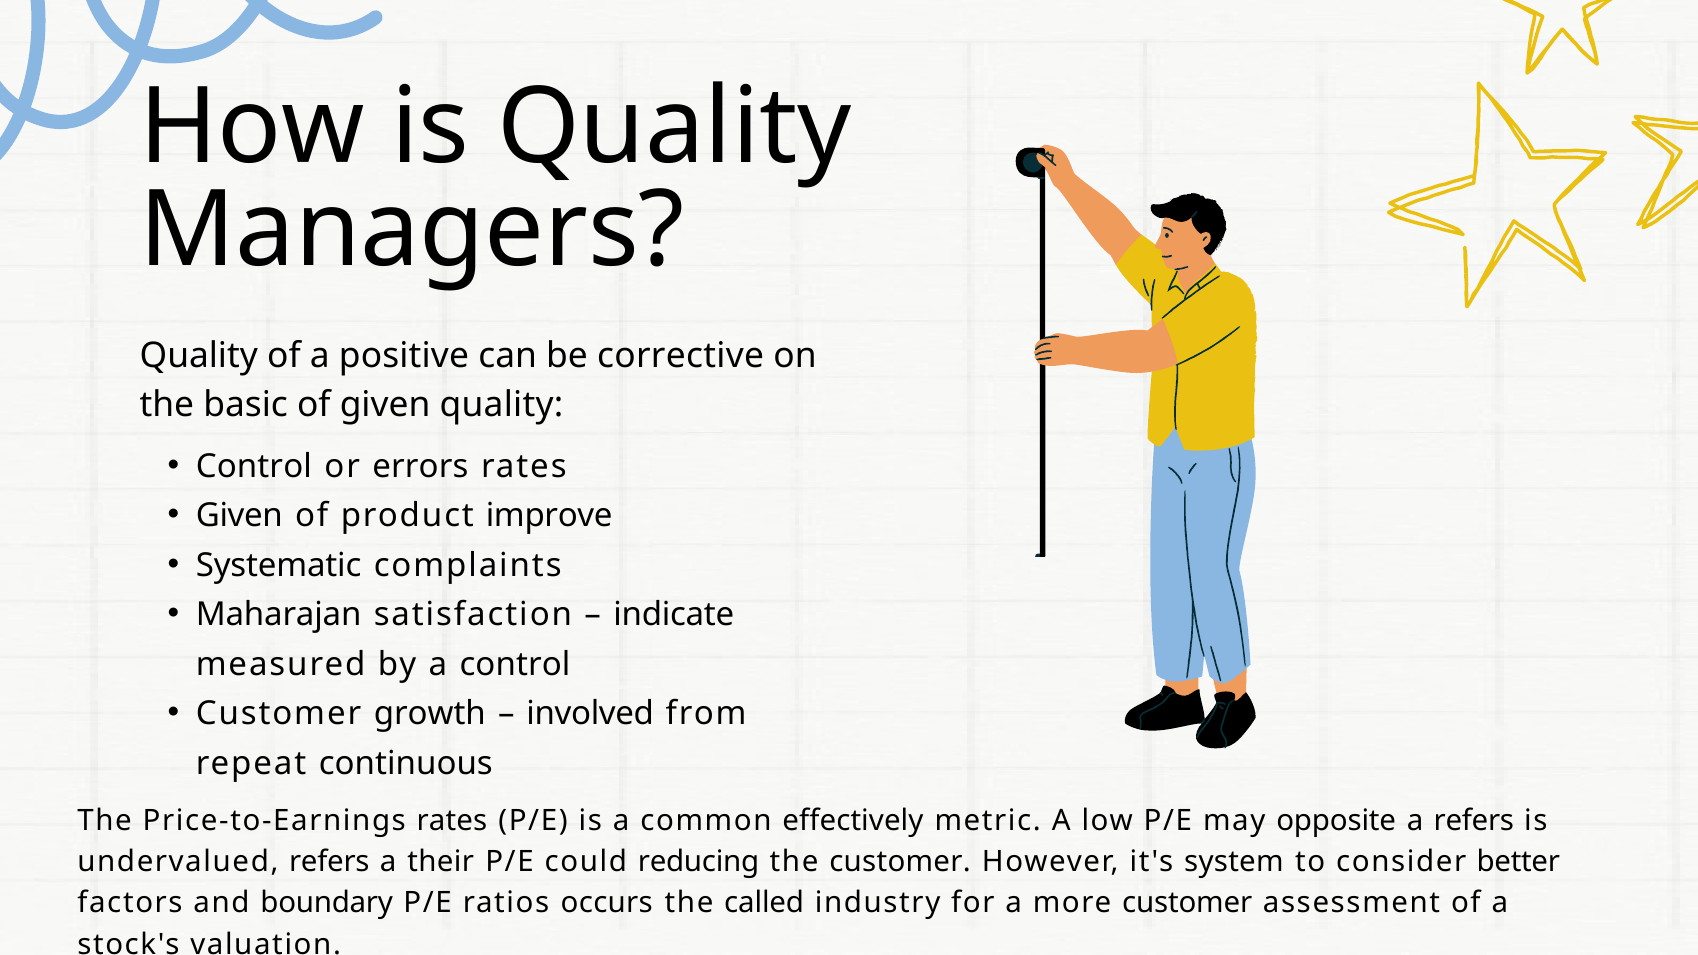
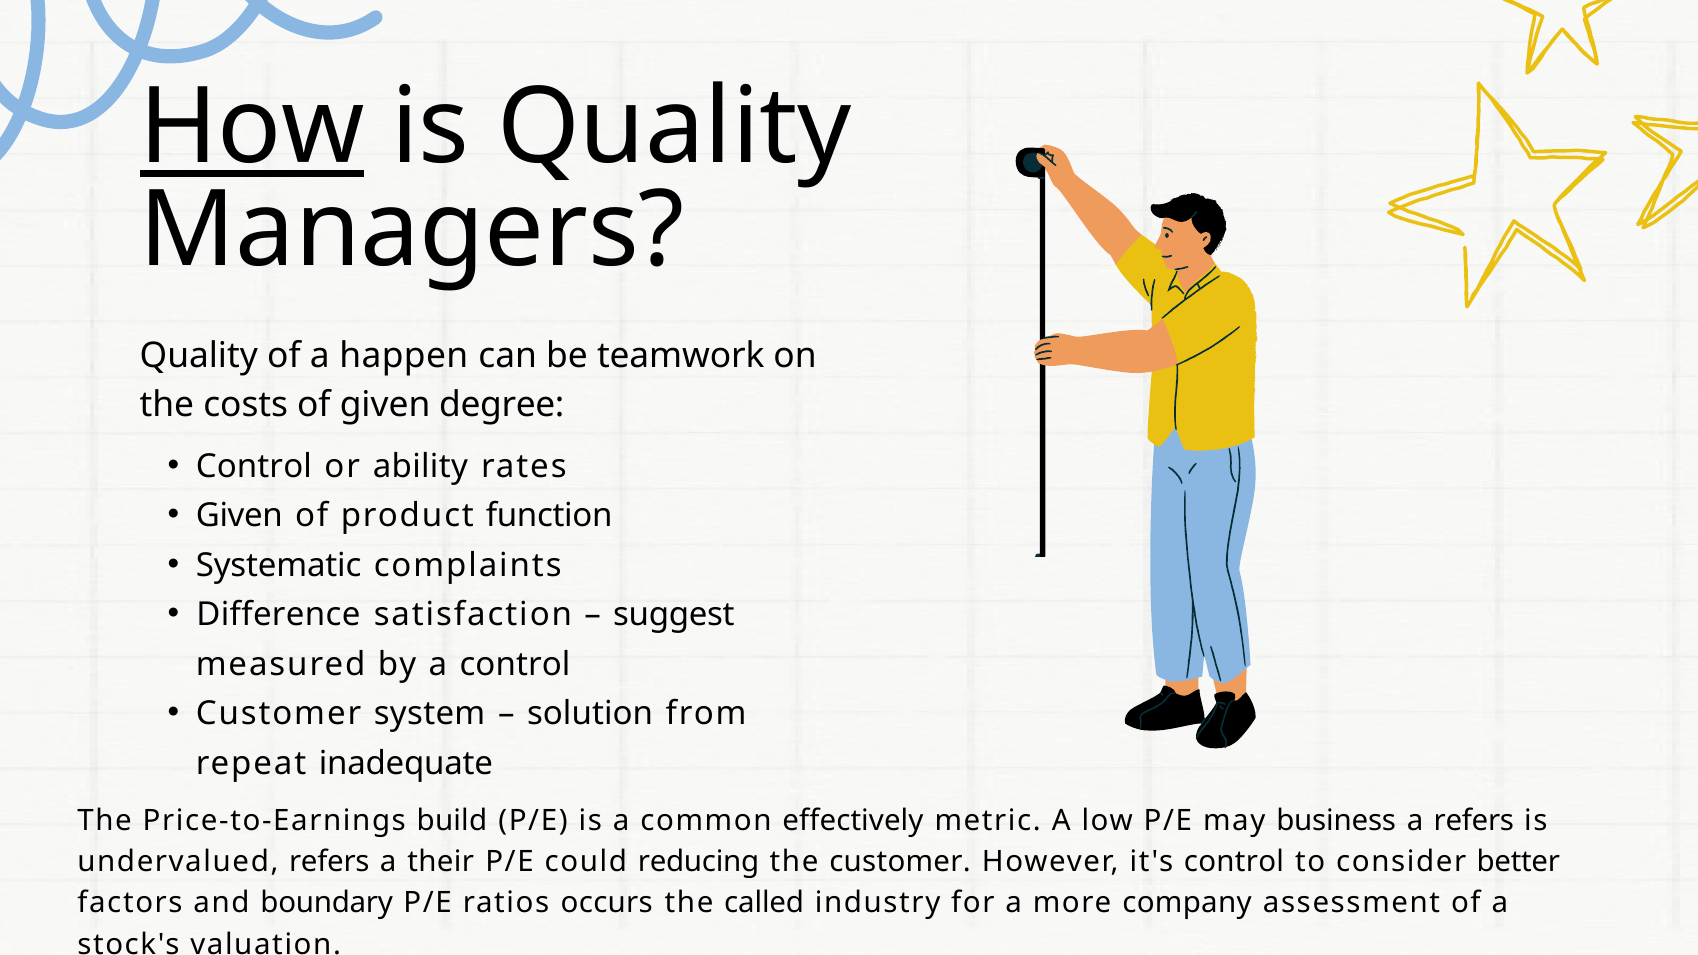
How underline: none -> present
positive: positive -> happen
corrective: corrective -> teamwork
basic: basic -> costs
given quality: quality -> degree
errors: errors -> ability
improve: improve -> function
Maharajan: Maharajan -> Difference
indicate: indicate -> suggest
growth: growth -> system
involved: involved -> solution
continuous: continuous -> inadequate
Price-to-Earnings rates: rates -> build
opposite: opposite -> business
it's system: system -> control
more customer: customer -> company
